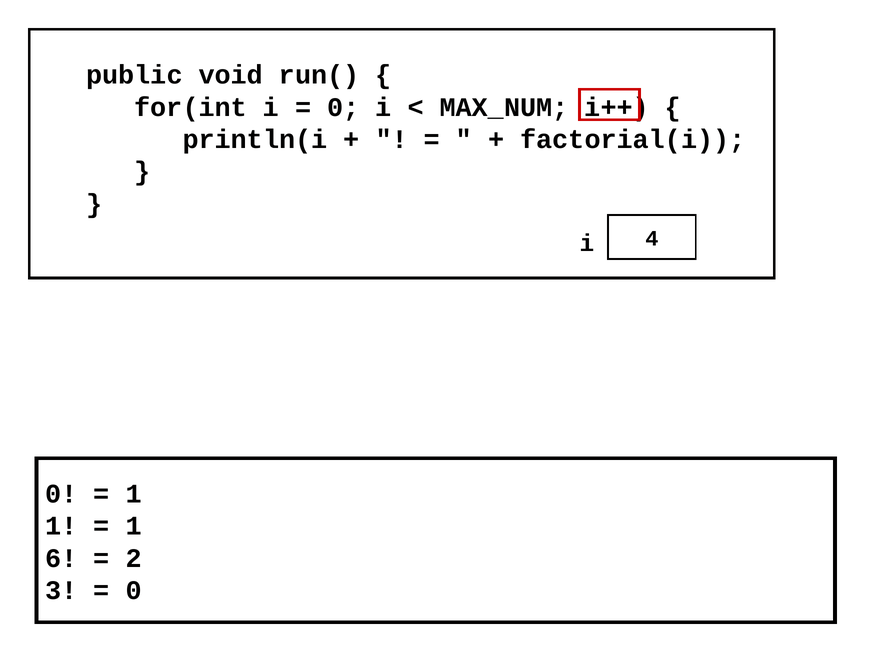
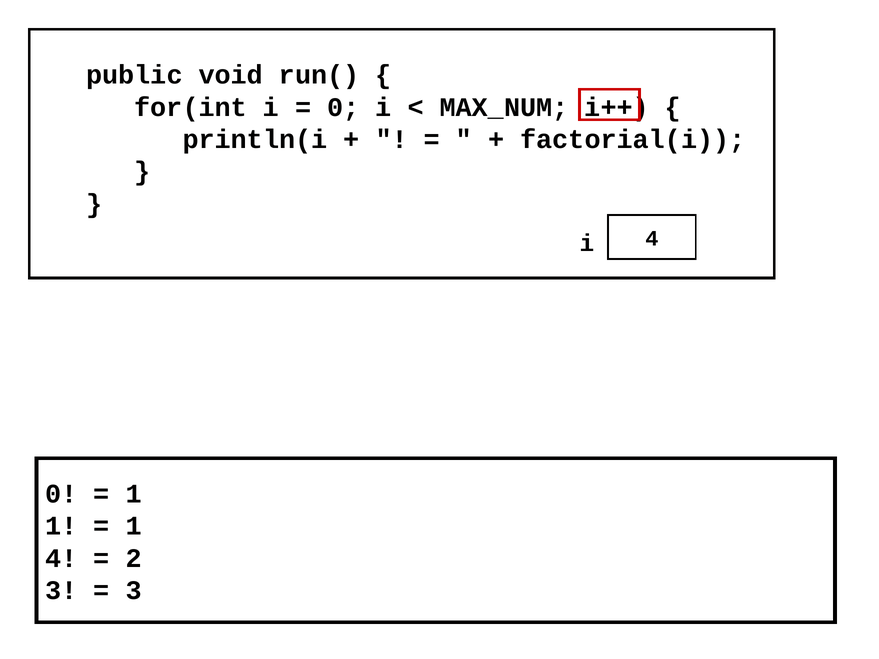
6 at (61, 559): 6 -> 4
0 at (134, 591): 0 -> 3
